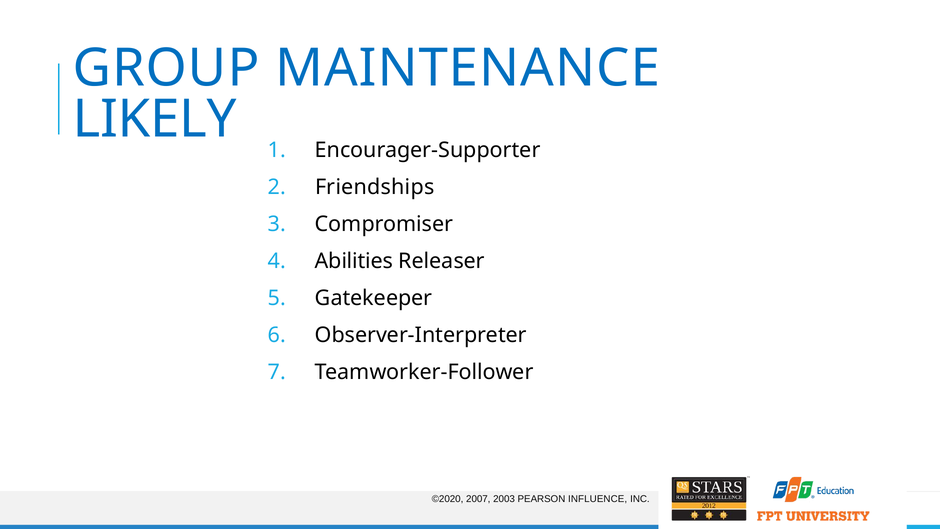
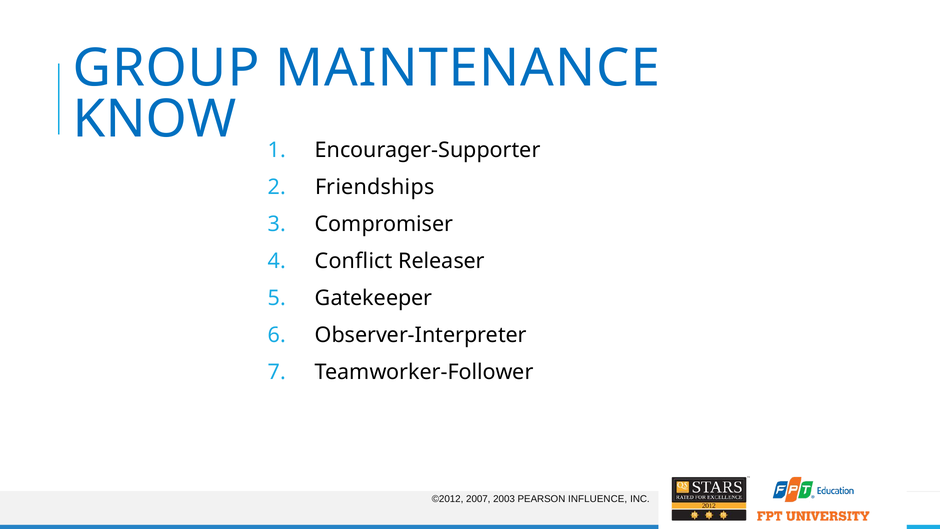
LIKELY: LIKELY -> KNOW
Abilities: Abilities -> Conflict
©2020: ©2020 -> ©2012
